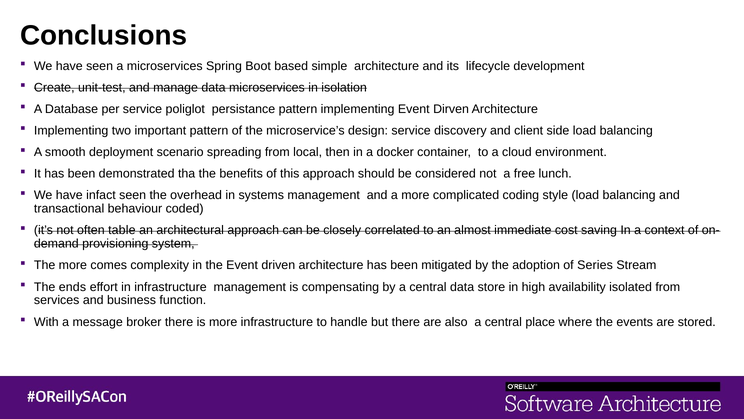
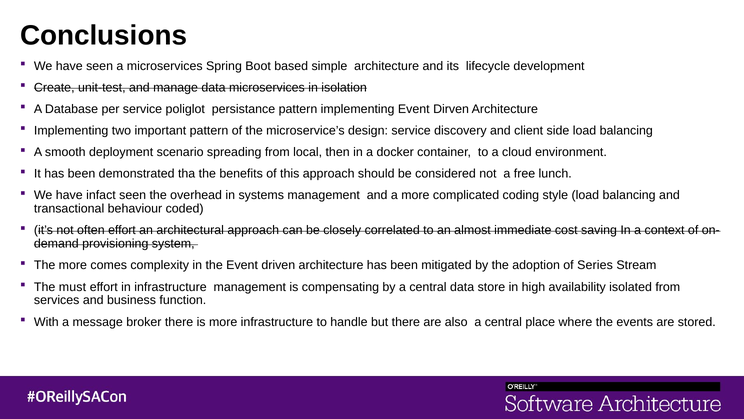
often table: table -> effort
ends: ends -> must
